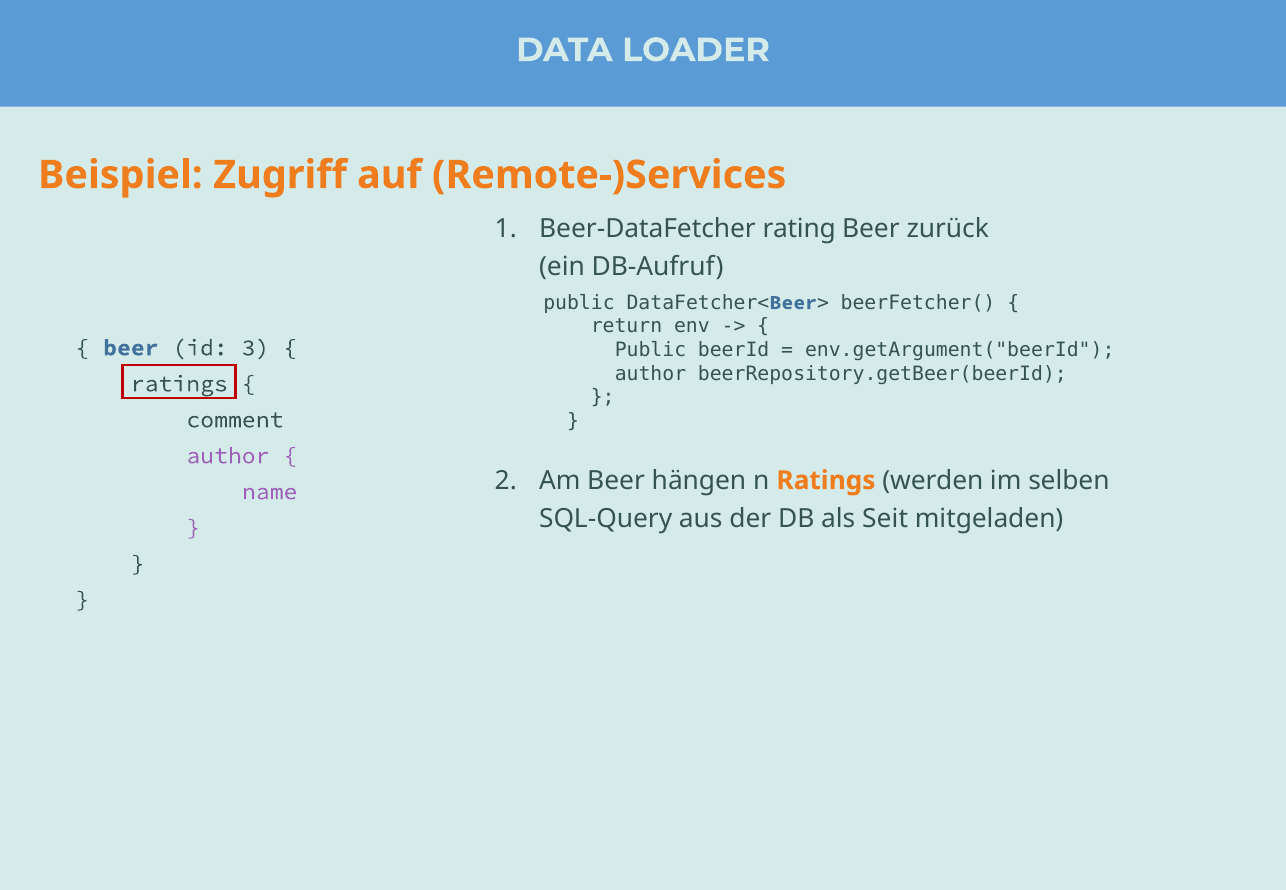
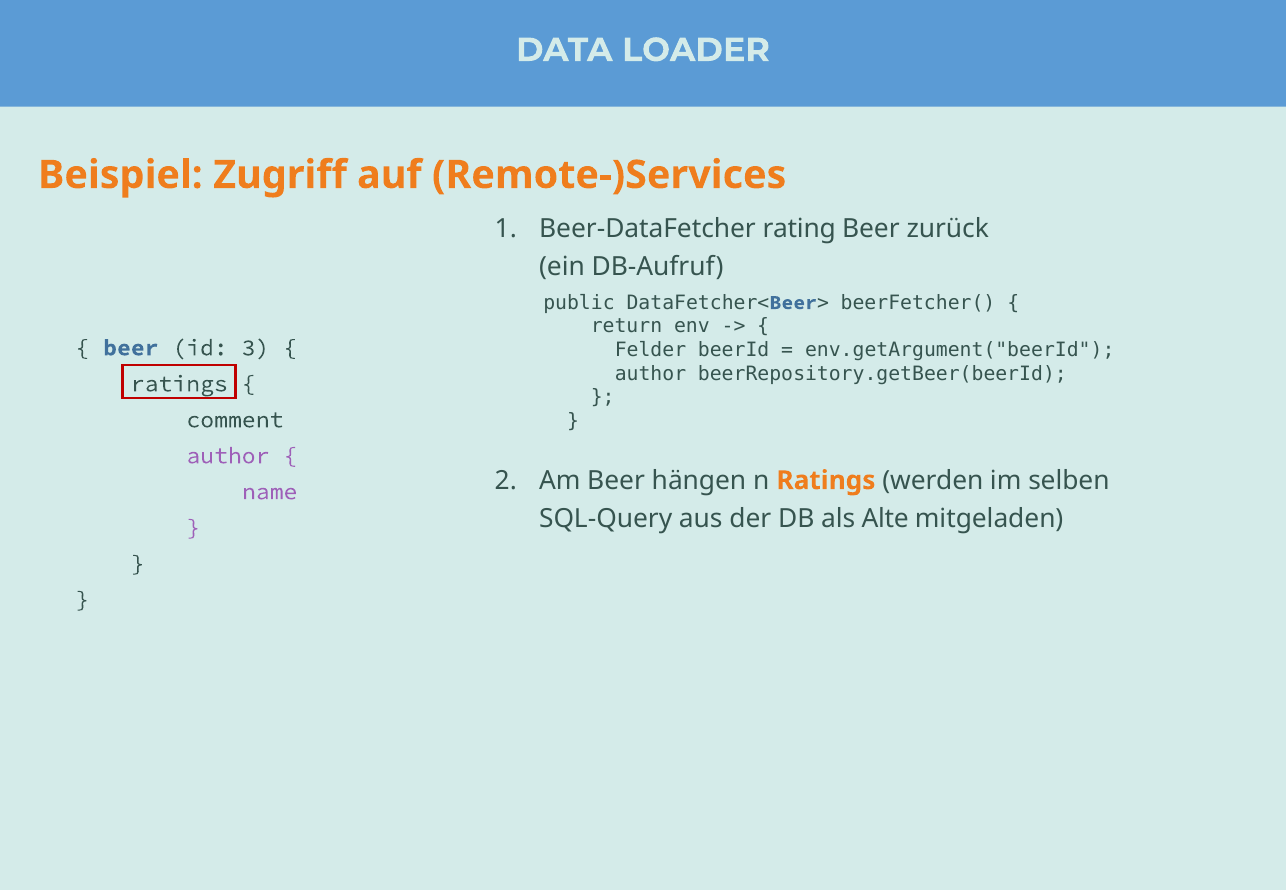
Public at (650, 350): Public -> Felder
Seit: Seit -> Alte
